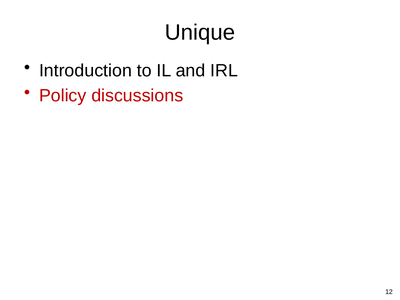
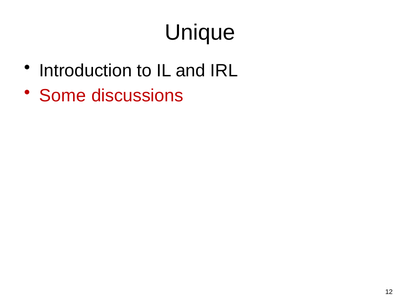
Policy: Policy -> Some
